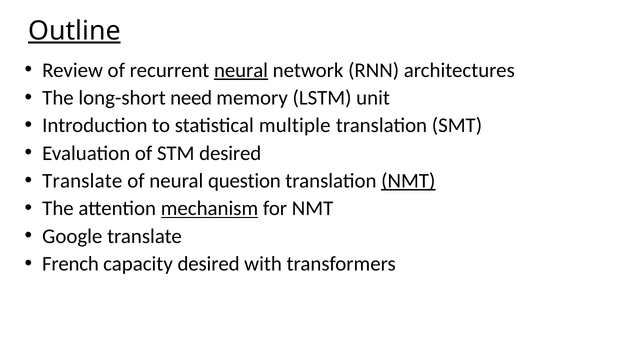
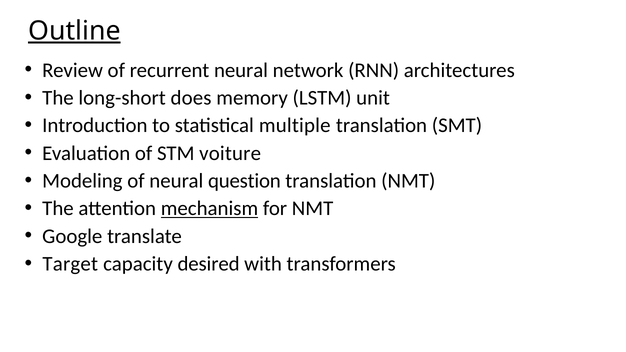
neural at (241, 70) underline: present -> none
need: need -> does
STM desired: desired -> voiture
Translate at (82, 181): Translate -> Modeling
NMT at (408, 181) underline: present -> none
French: French -> Target
